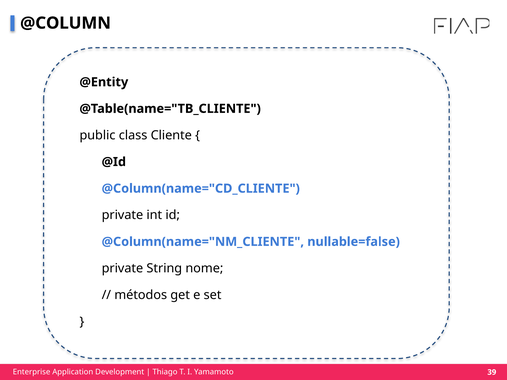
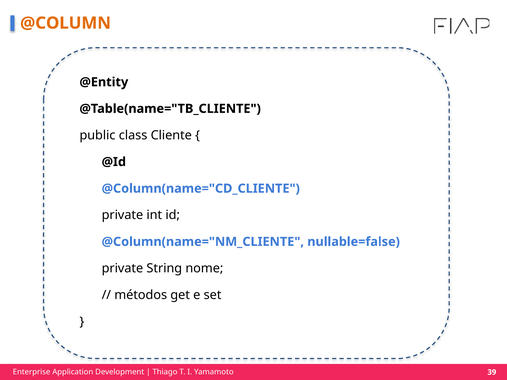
@COLUMN colour: black -> orange
